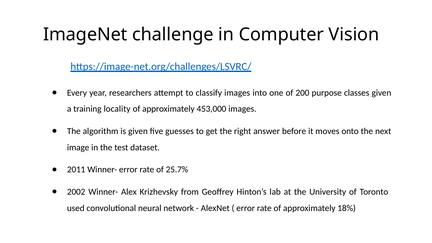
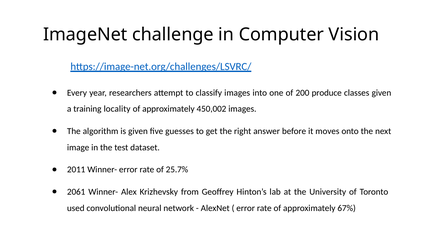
purpose: purpose -> produce
453,000: 453,000 -> 450,002
2002: 2002 -> 2061
18%: 18% -> 67%
